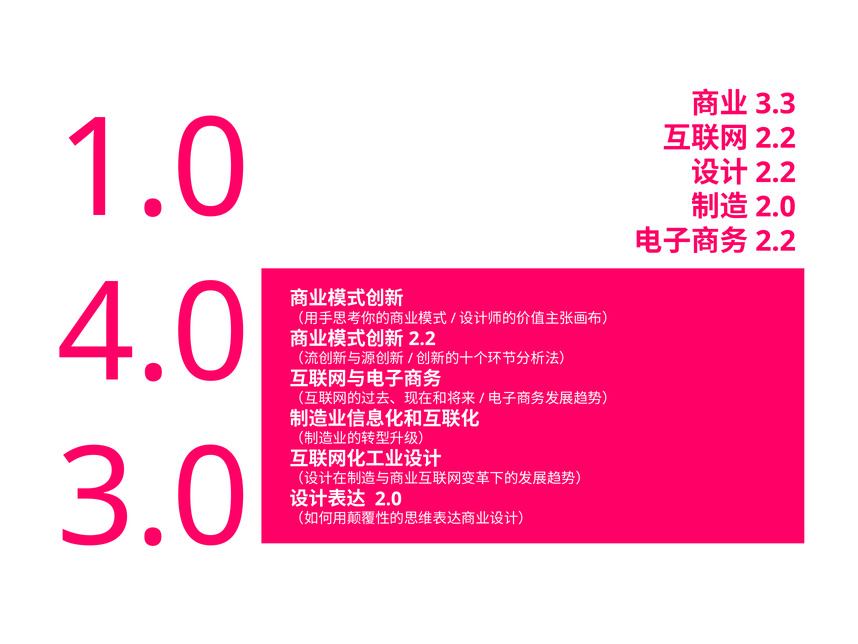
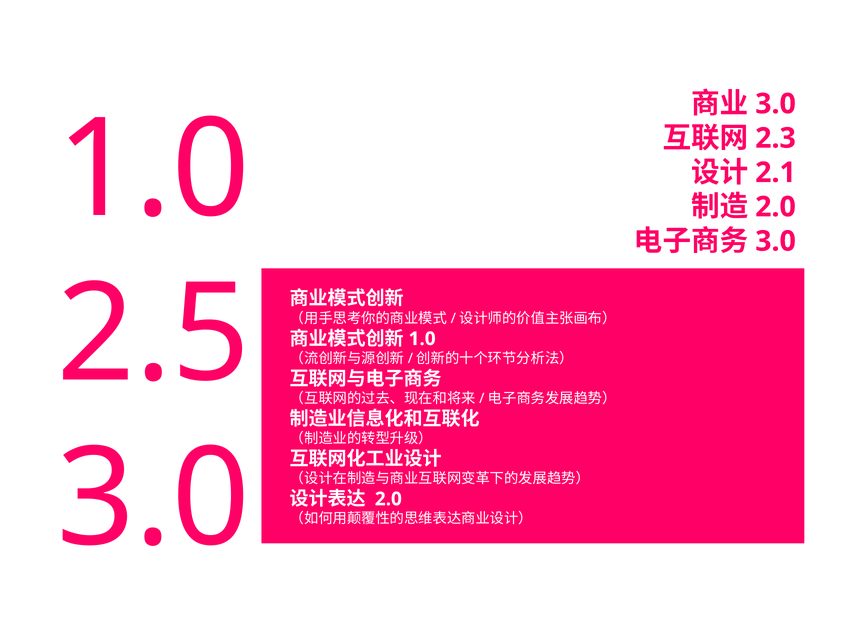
3.3 at (776, 104): 3.3 -> 3.0
2.2 at (776, 138): 2.2 -> 2.3
2.2 at (776, 172): 2.2 -> 2.1
2.2 at (776, 241): 2.2 -> 3.0
4.0: 4.0 -> 2.5
2.2 at (422, 339): 2.2 -> 1.0
